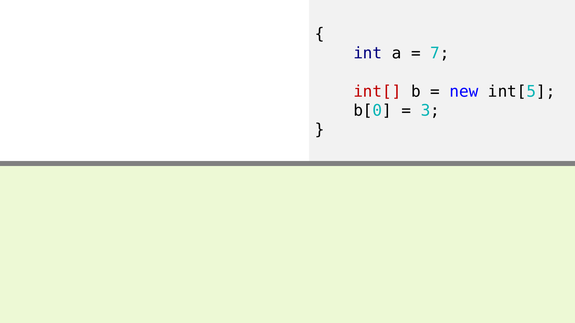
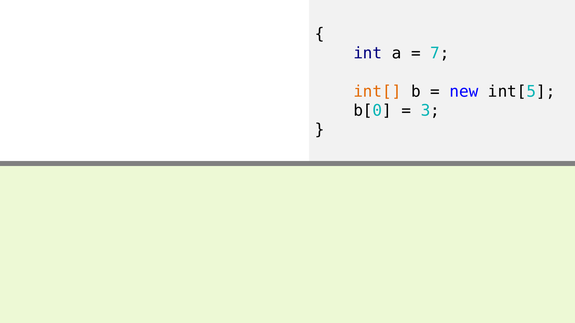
int[ colour: red -> orange
